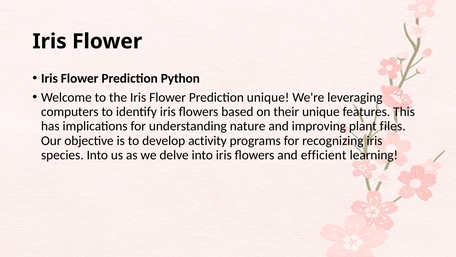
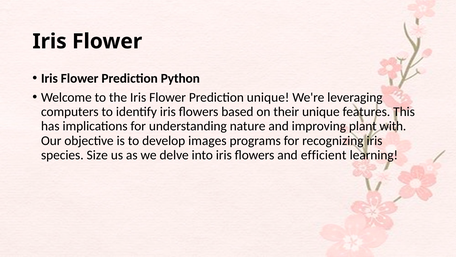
files: files -> with
activity: activity -> images
species Into: Into -> Size
